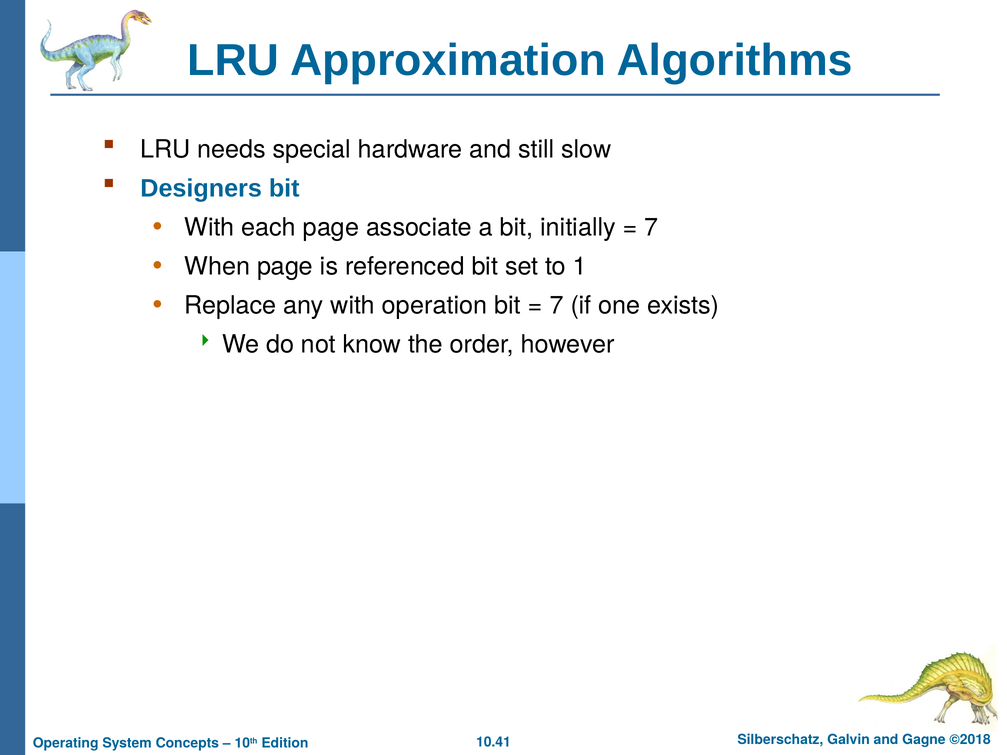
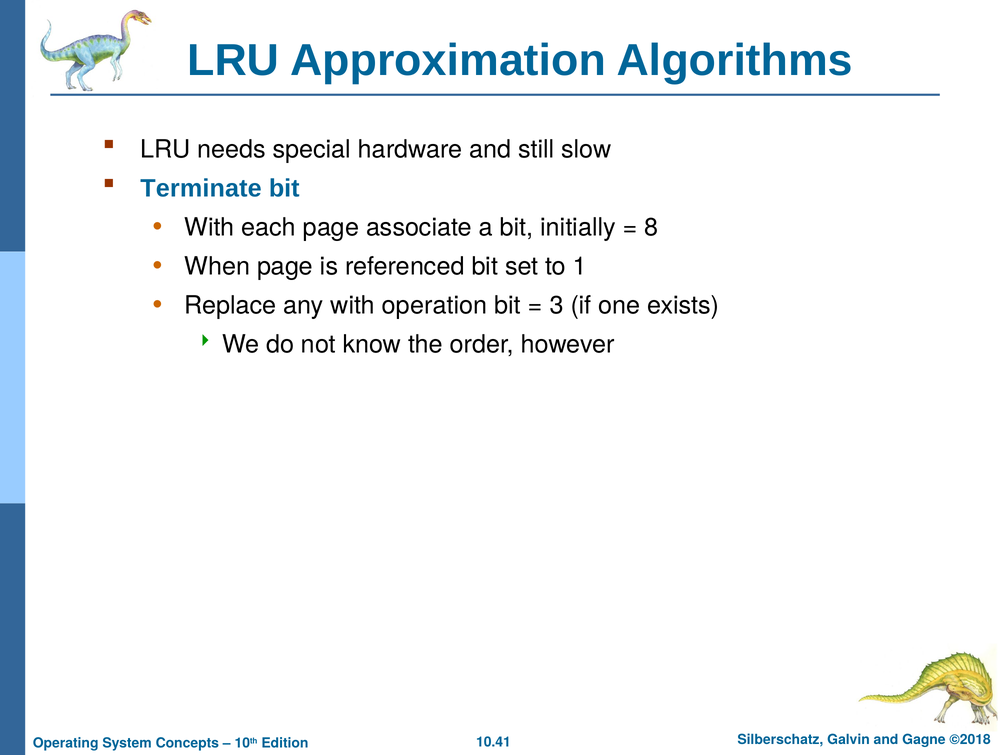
Designers: Designers -> Terminate
7 at (651, 228): 7 -> 8
7 at (557, 306): 7 -> 3
